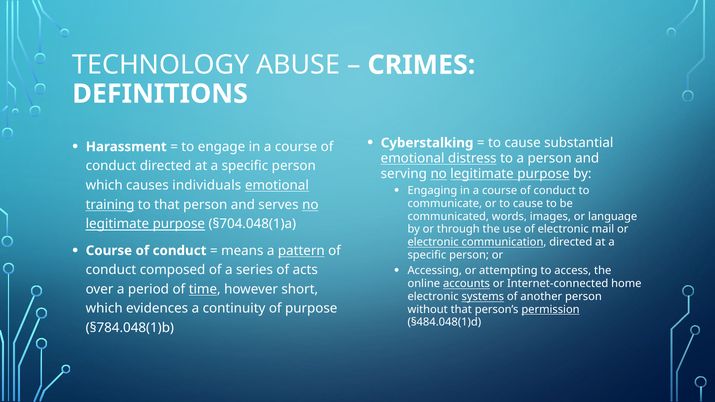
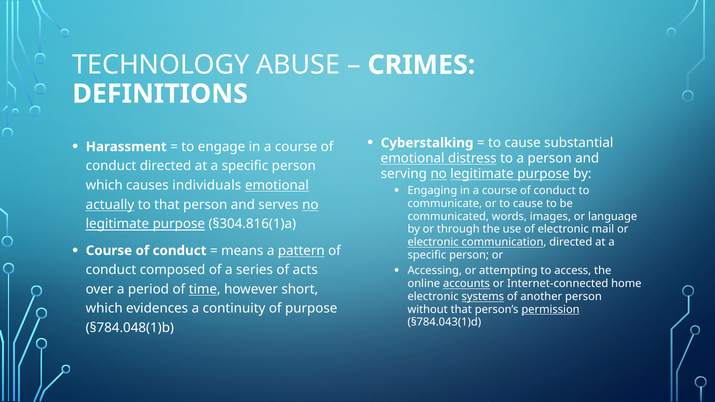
training: training -> actually
§704.048(1)a: §704.048(1)a -> §304.816(1)a
§484.048(1)d: §484.048(1)d -> §784.043(1)d
